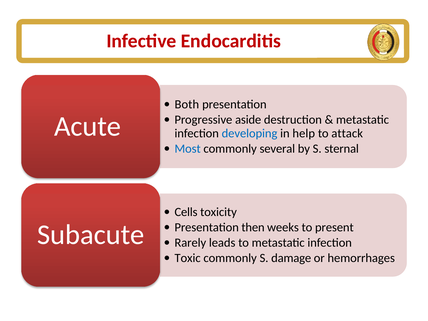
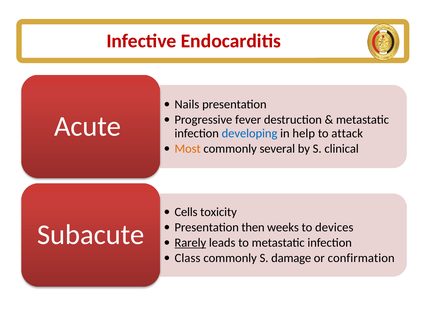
Both: Both -> Nails
aside: aside -> fever
Most colour: blue -> orange
sternal: sternal -> clinical
present: present -> devices
Rarely underline: none -> present
Toxic: Toxic -> Class
hemorrhages: hemorrhages -> confirmation
